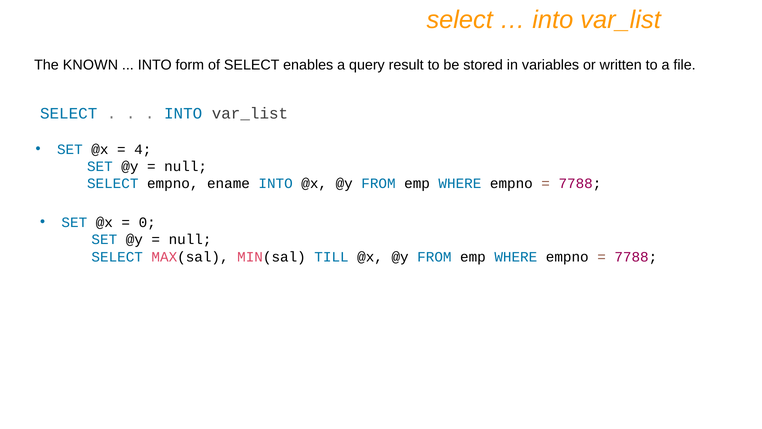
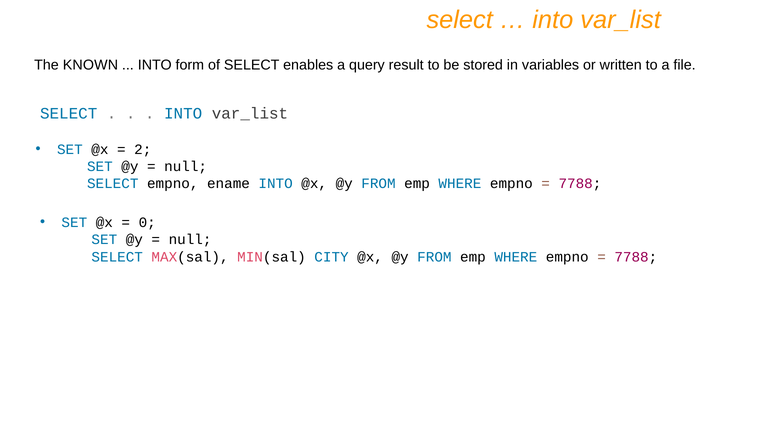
4: 4 -> 2
TILL: TILL -> CITY
